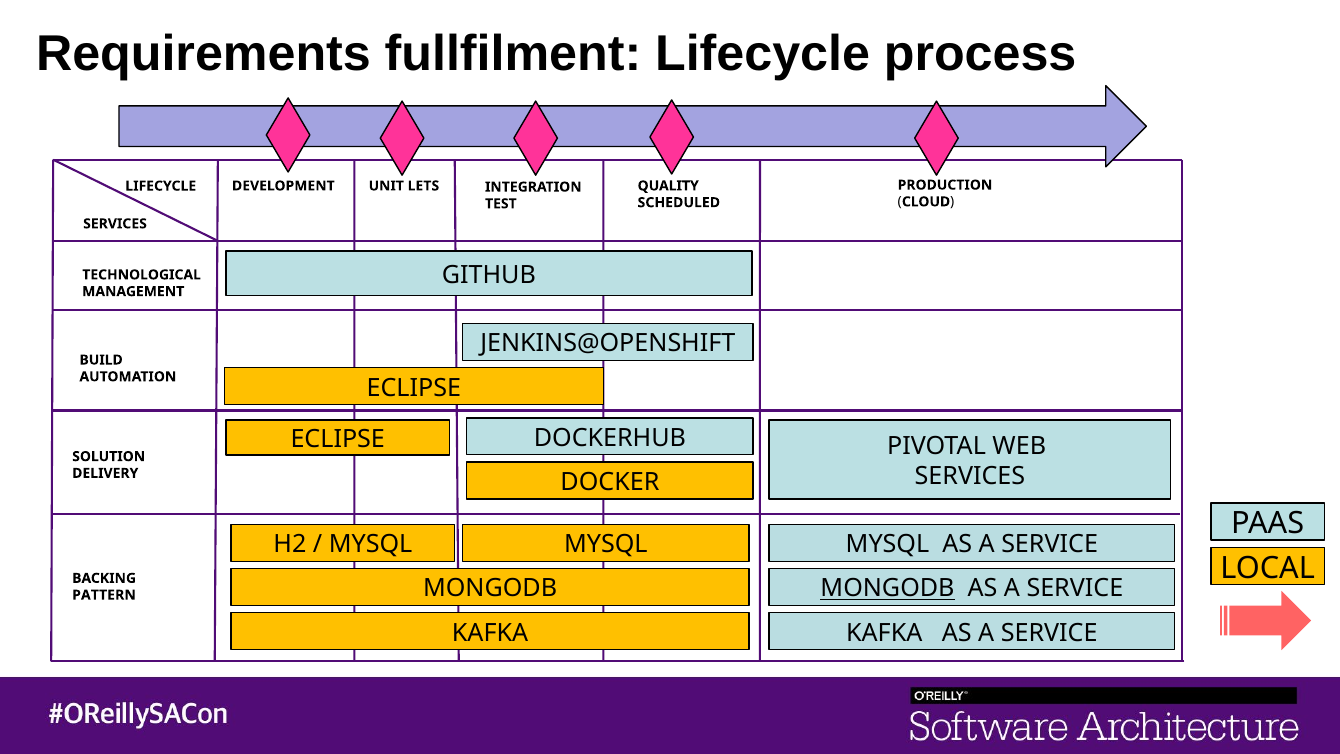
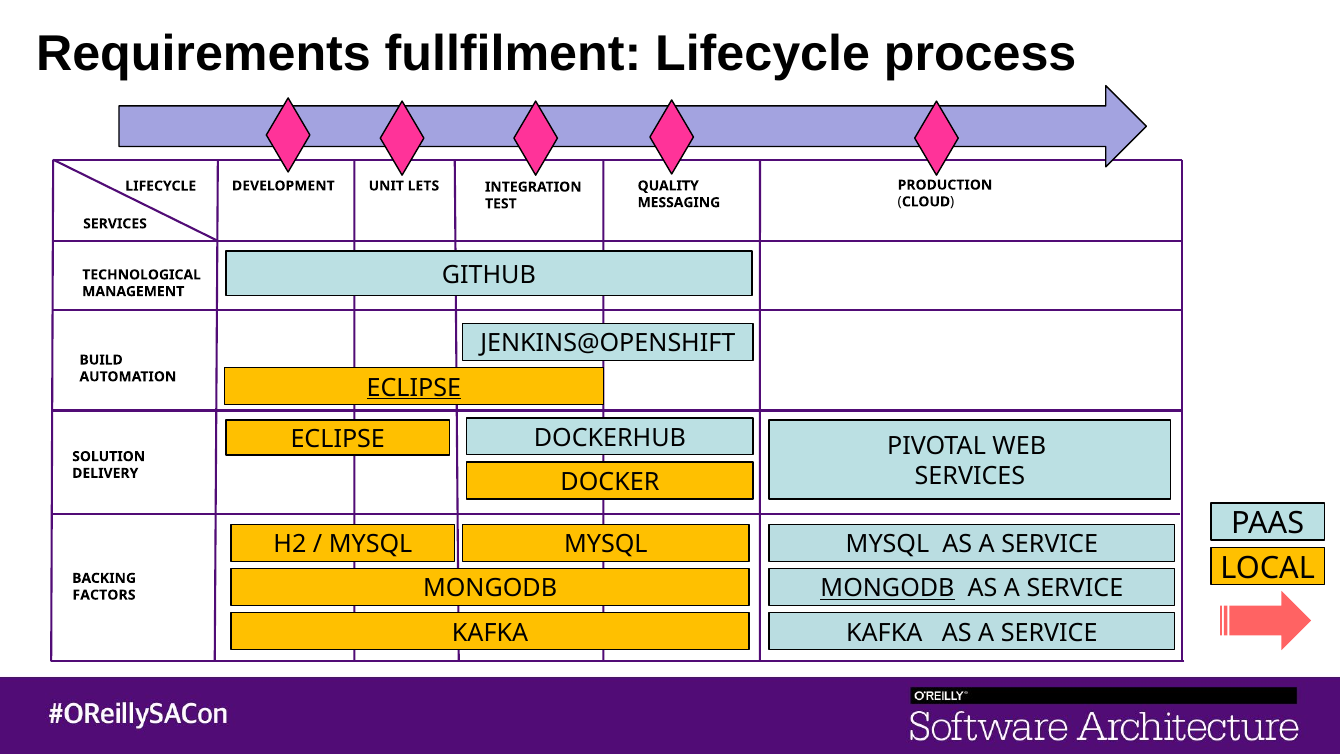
SCHEDULED: SCHEDULED -> MESSAGING
ECLIPSE at (414, 388) underline: none -> present
PATTERN: PATTERN -> FACTORS
